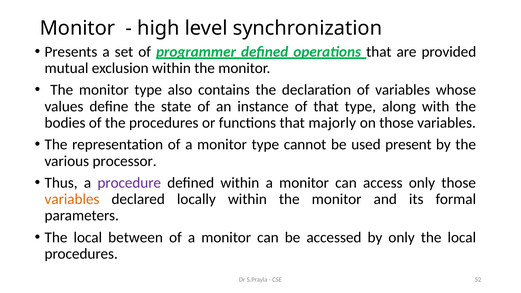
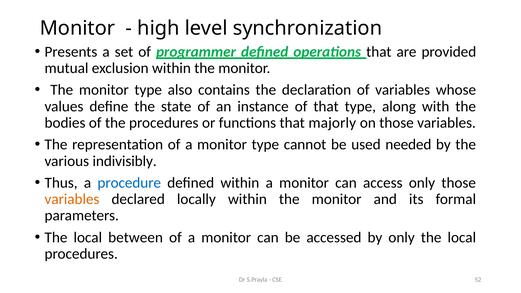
present: present -> needed
processor: processor -> indivisibly
procedure colour: purple -> blue
